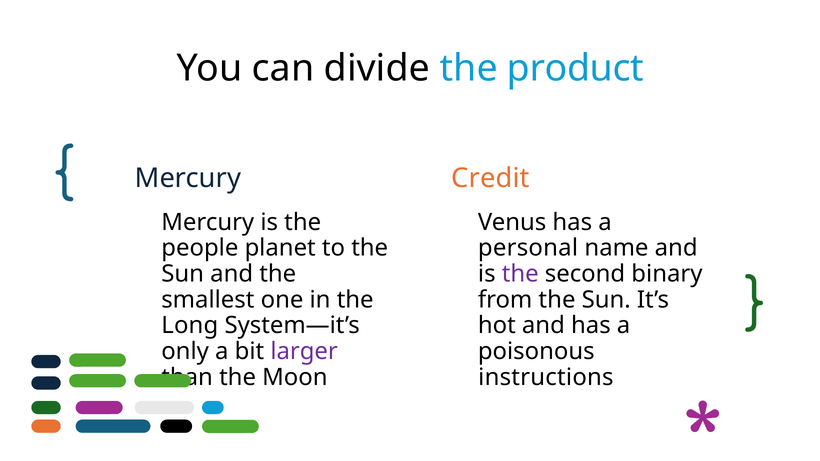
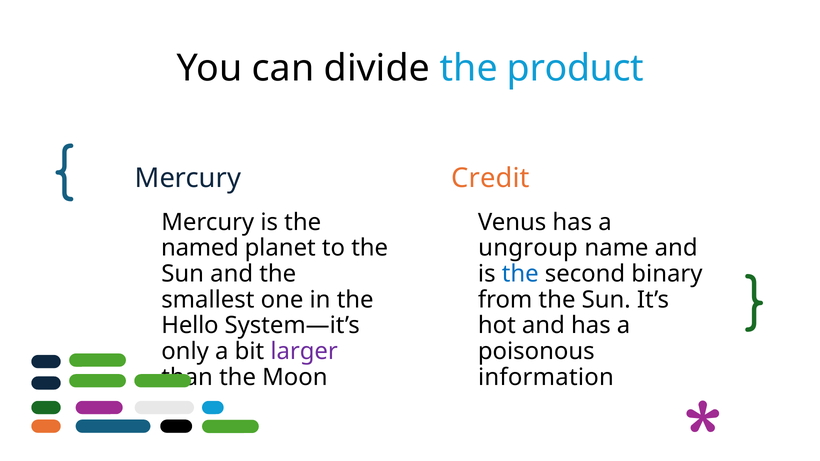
people: people -> named
personal: personal -> ungroup
the at (520, 274) colour: purple -> blue
Long: Long -> Hello
instructions: instructions -> information
